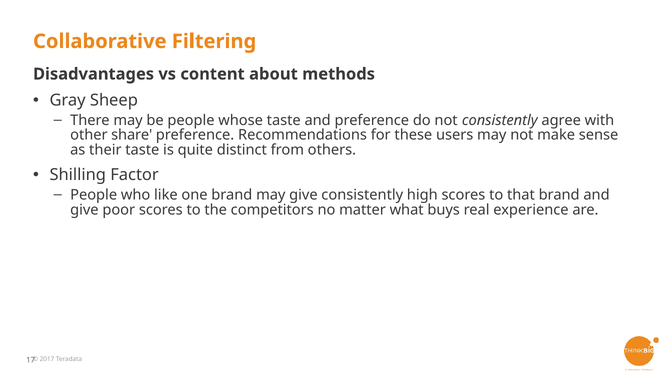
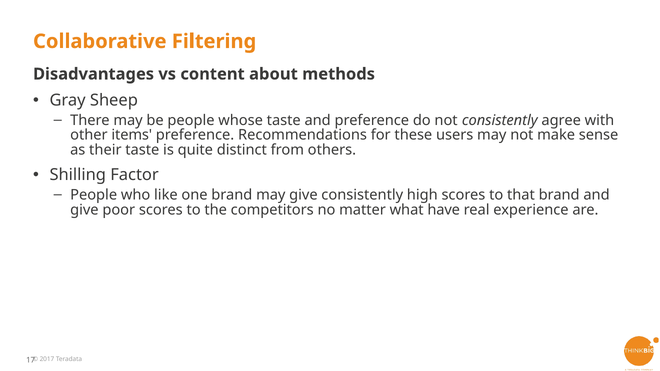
share: share -> items
buys: buys -> have
